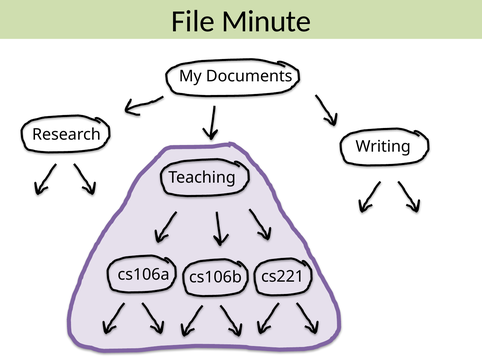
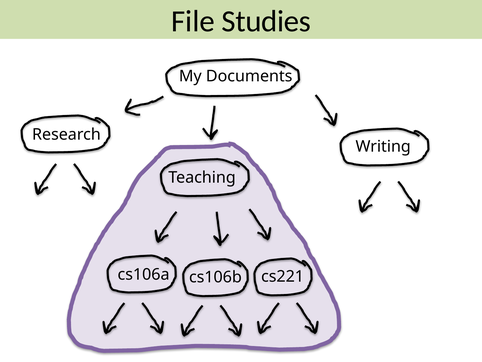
Minute: Minute -> Studies
